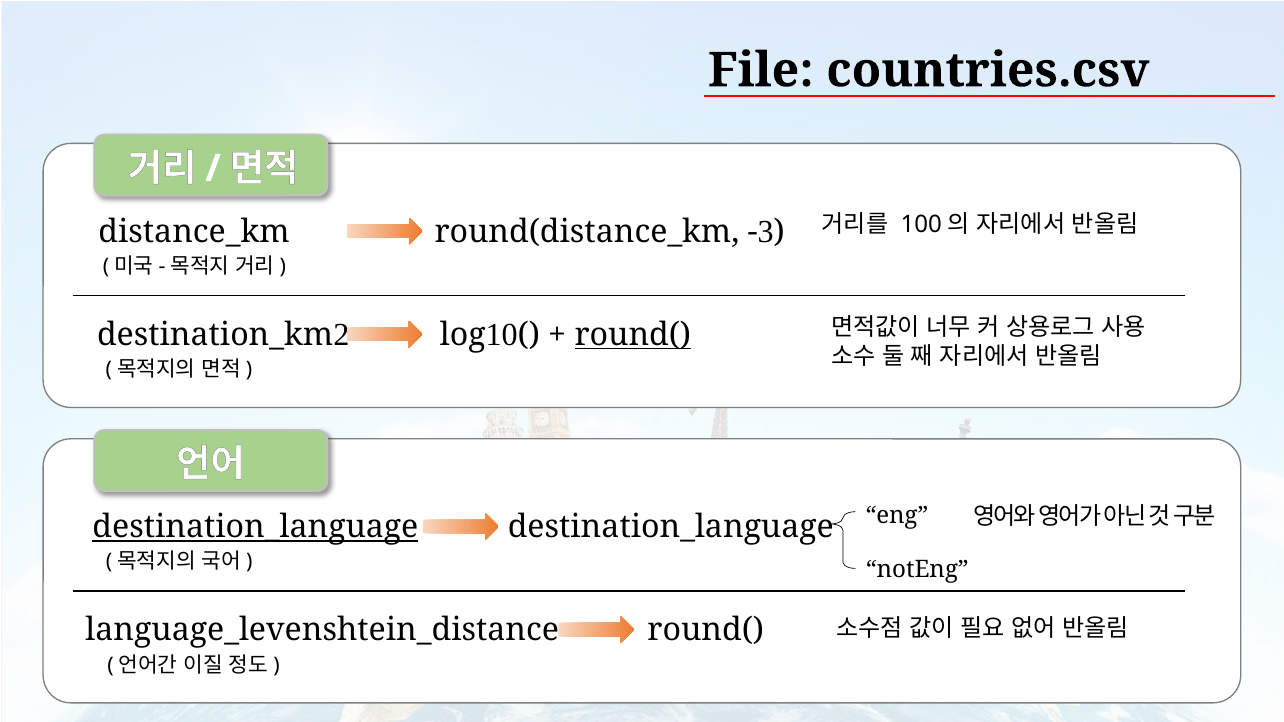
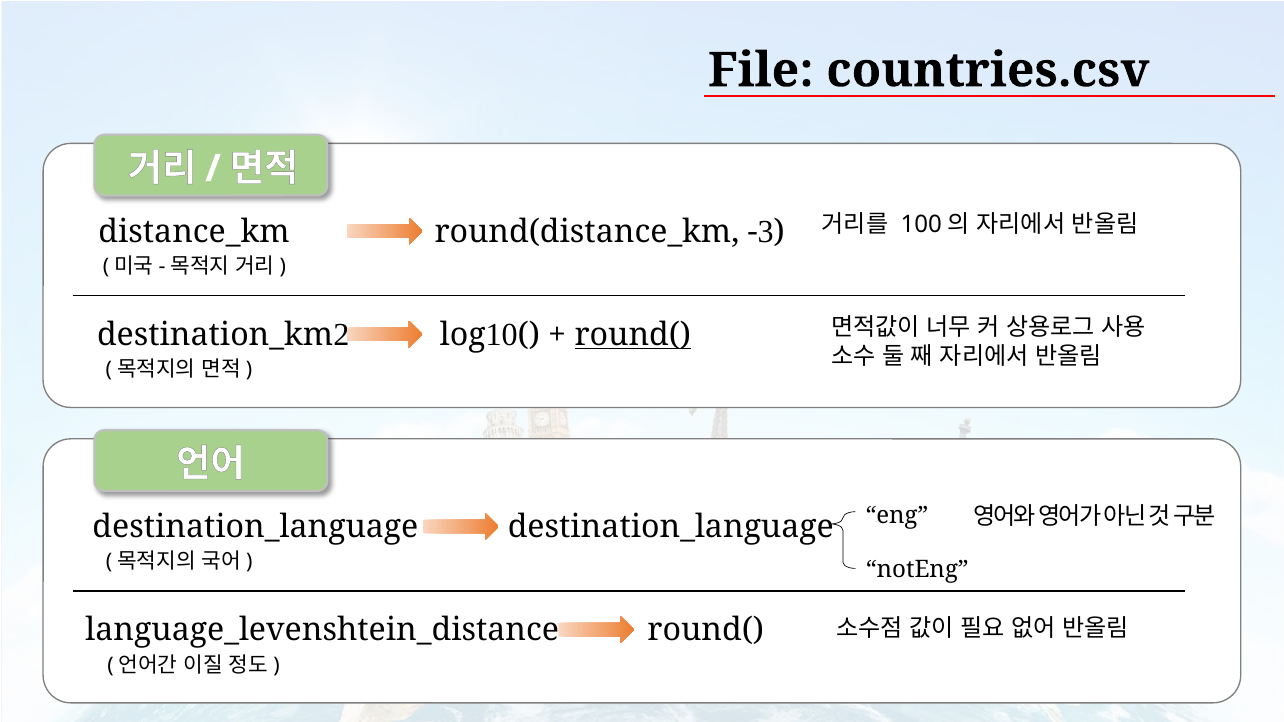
destination_language at (255, 527) underline: present -> none
